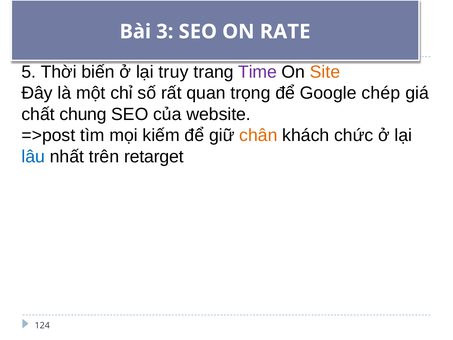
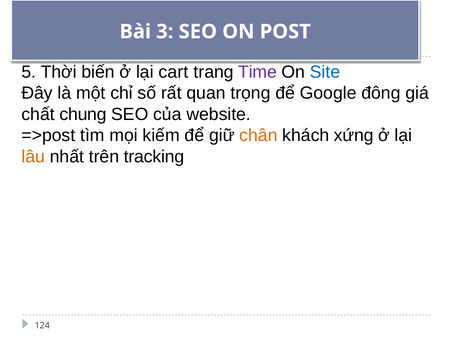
RATE: RATE -> POST
truy: truy -> cart
Site colour: orange -> blue
chép: chép -> đông
chức: chức -> xứng
lâu colour: blue -> orange
retarget: retarget -> tracking
